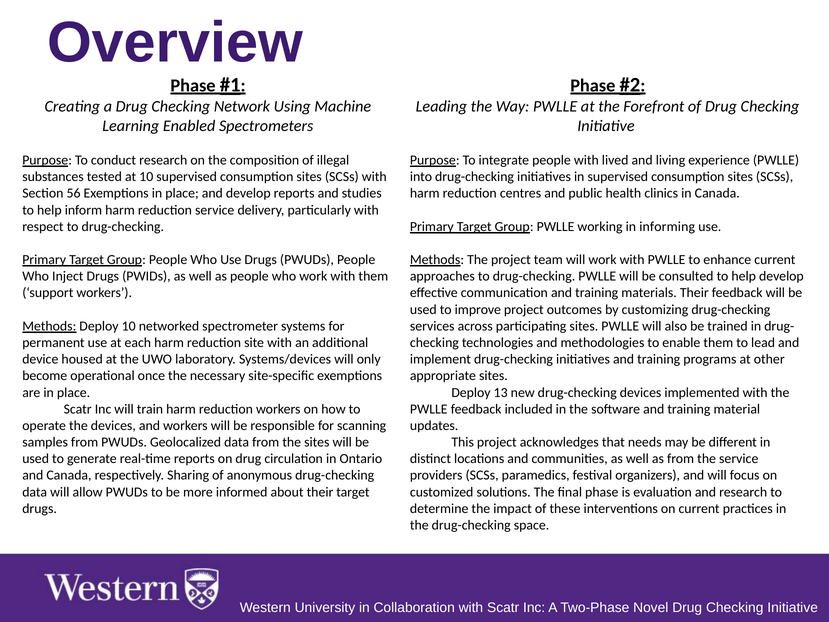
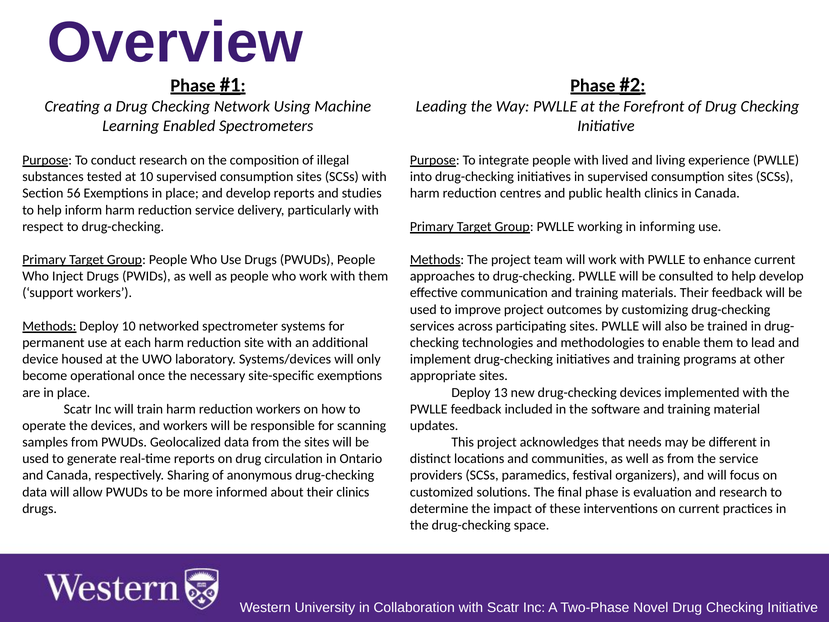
their target: target -> clinics
